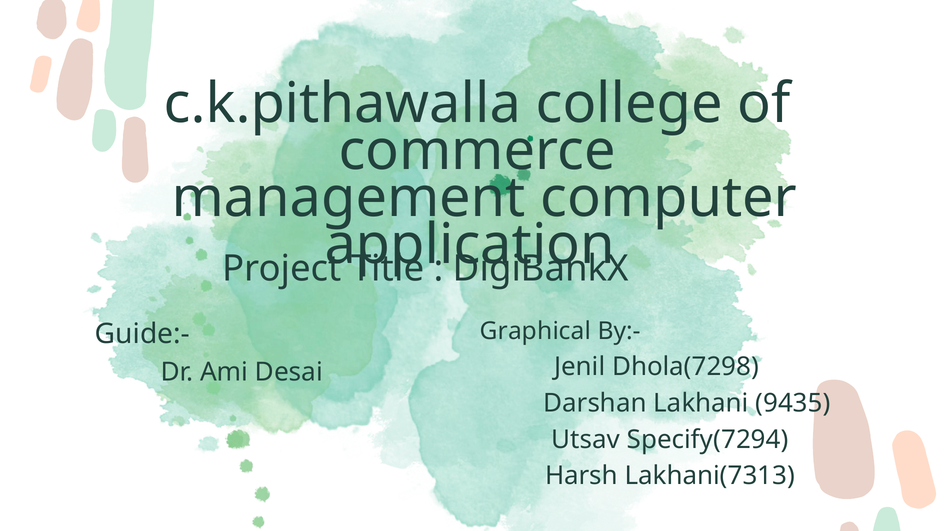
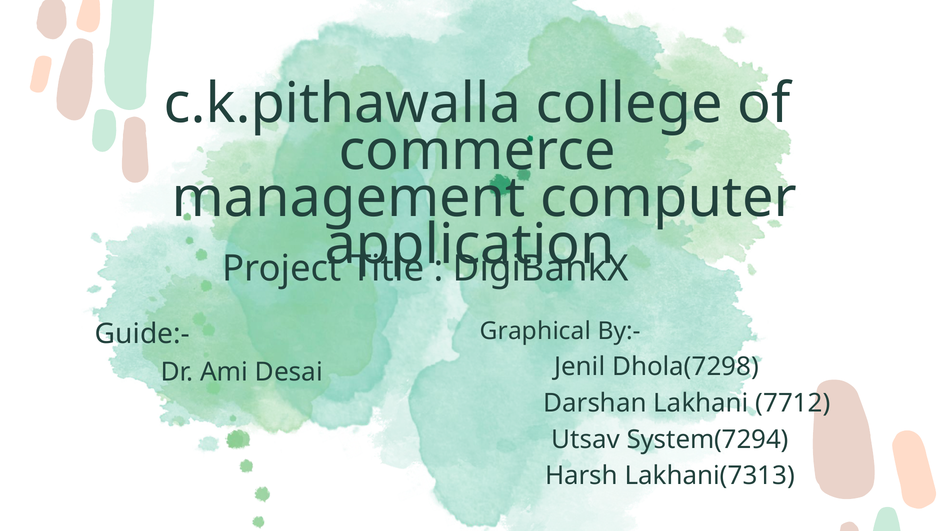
9435: 9435 -> 7712
Specify(7294: Specify(7294 -> System(7294
